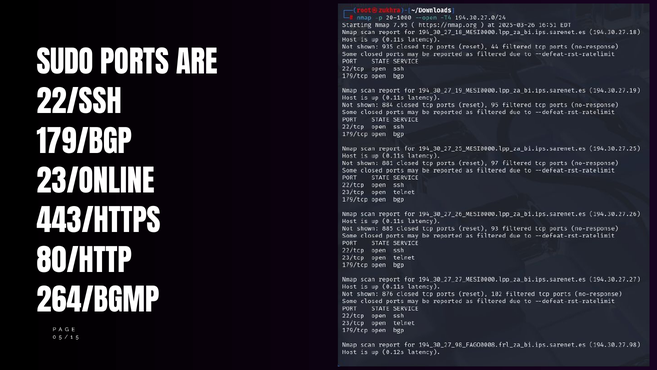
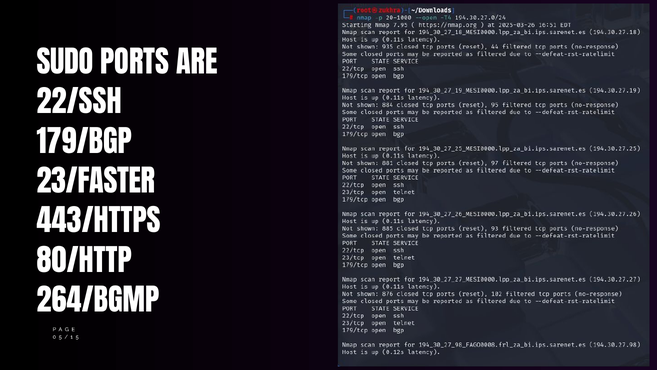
23/ONLINE: 23/ONLINE -> 23/FASTER
